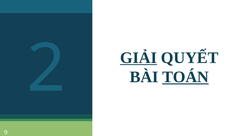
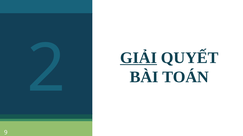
TOÁN underline: present -> none
